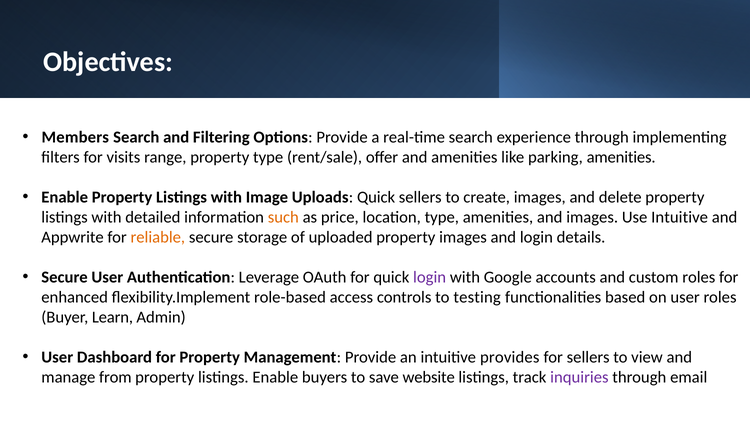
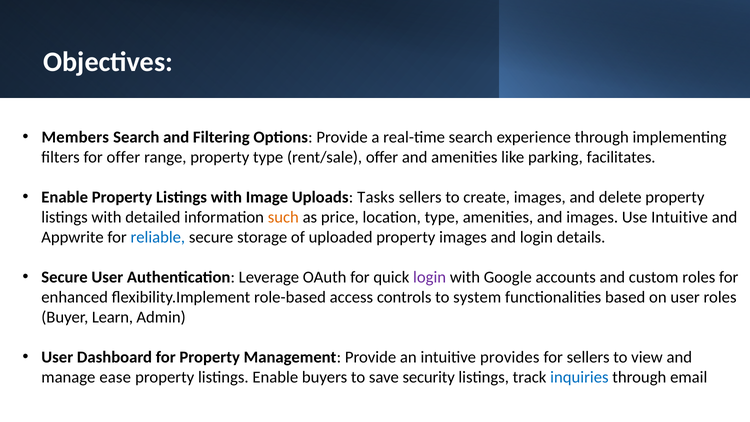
for visits: visits -> offer
parking amenities: amenities -> facilitates
Uploads Quick: Quick -> Tasks
reliable colour: orange -> blue
testing: testing -> system
from: from -> ease
website: website -> security
inquiries colour: purple -> blue
